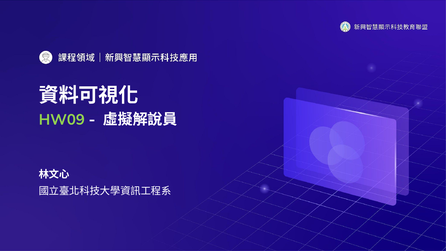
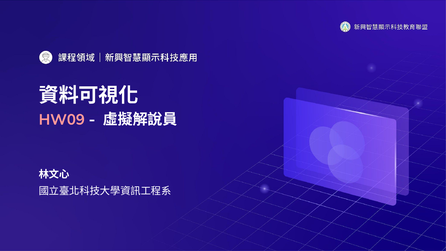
HW09 colour: light green -> pink
